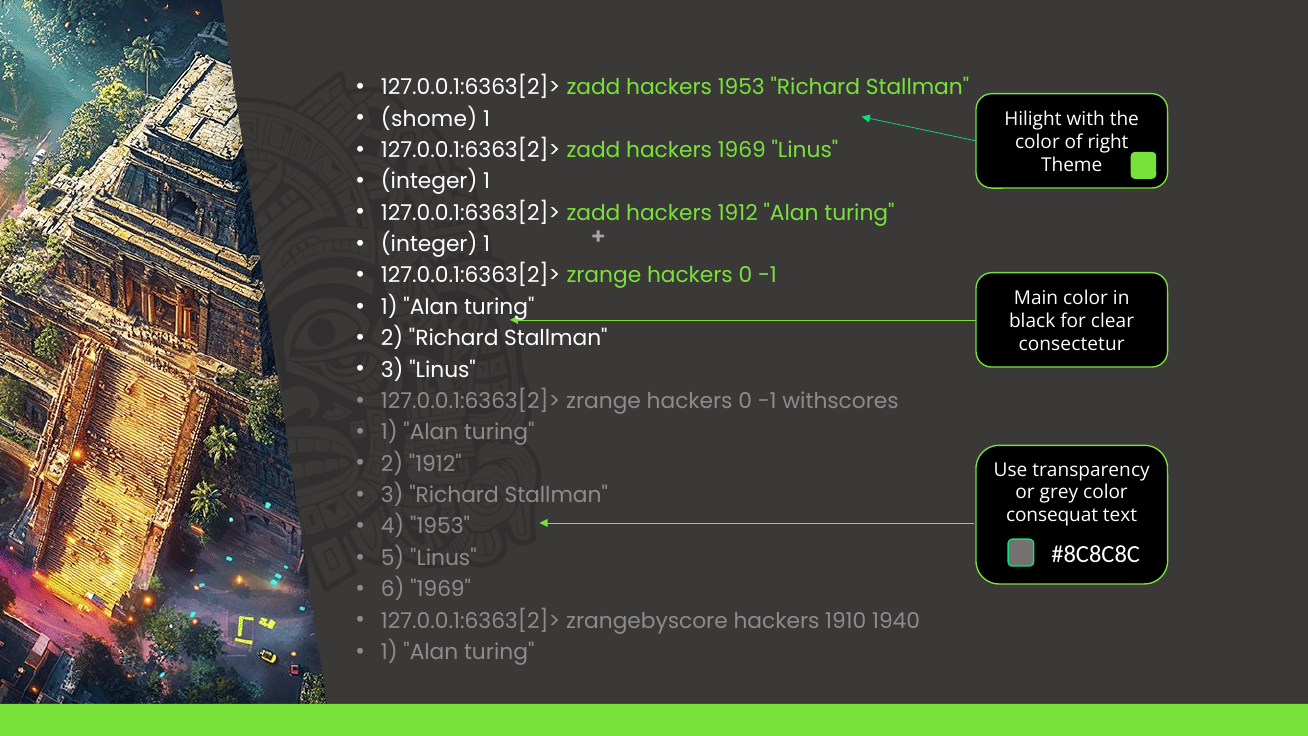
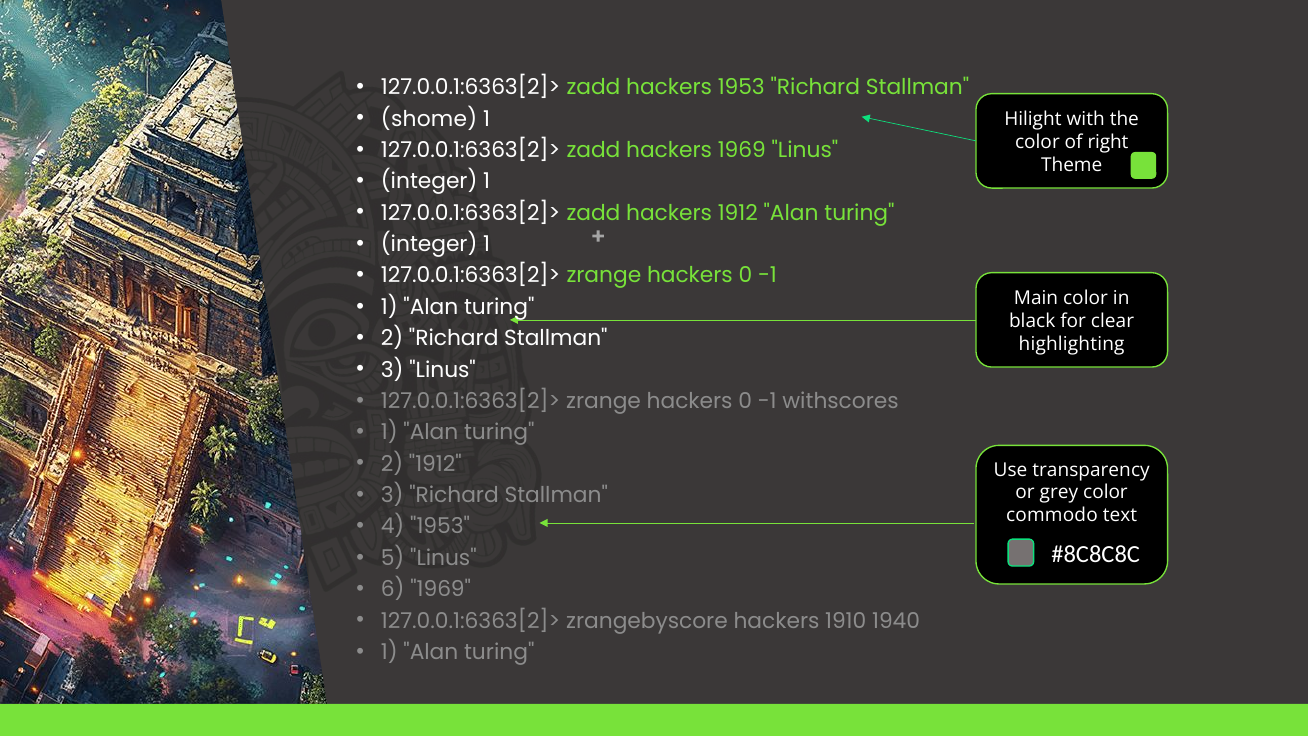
consectetur: consectetur -> highlighting
consequat: consequat -> commodo
